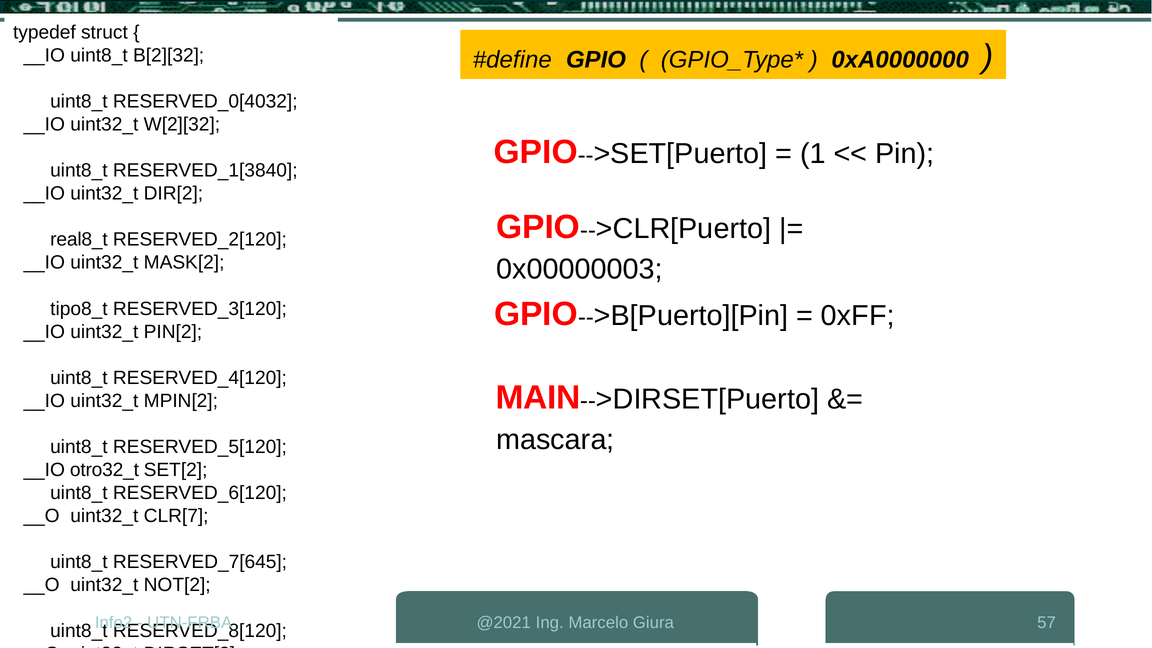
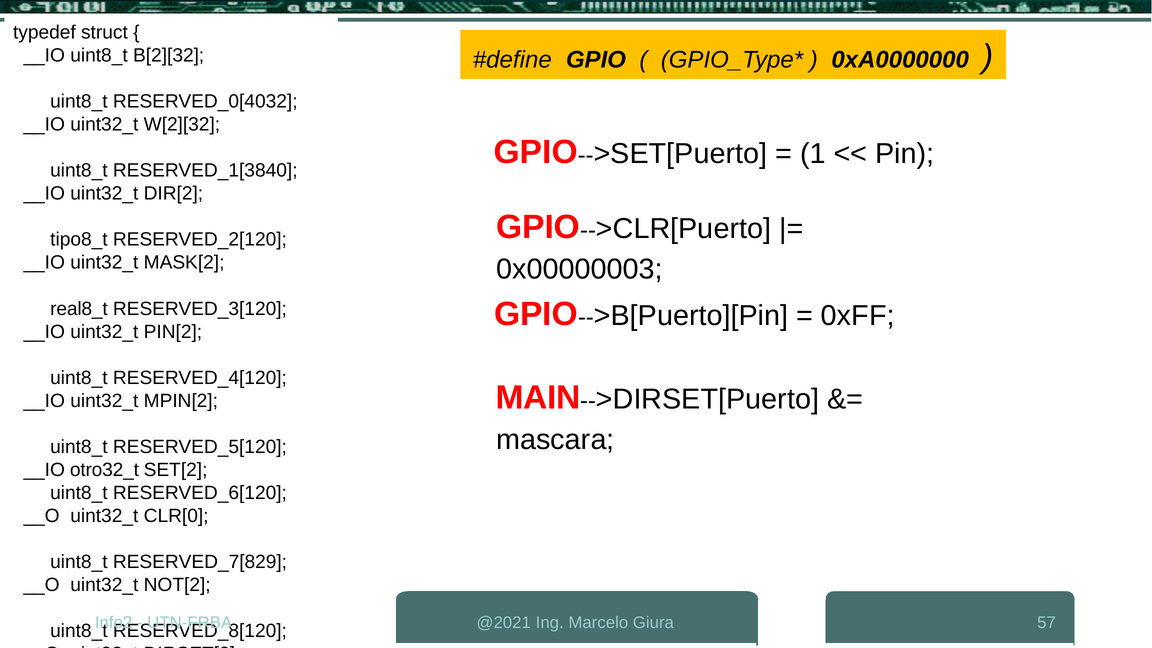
real8_t: real8_t -> tipo8_t
tipo8_t: tipo8_t -> real8_t
CLR[7: CLR[7 -> CLR[0
RESERVED_7[645: RESERVED_7[645 -> RESERVED_7[829
